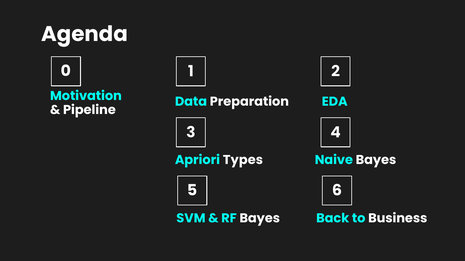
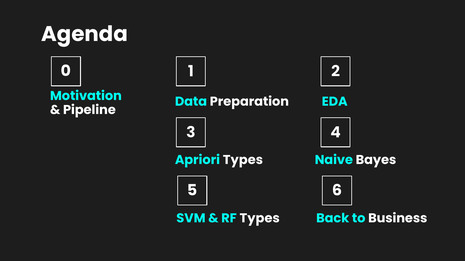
RF Bayes: Bayes -> Types
